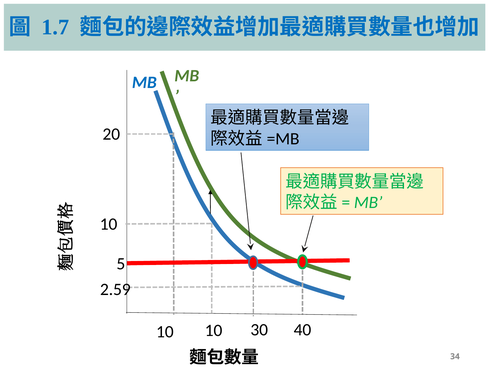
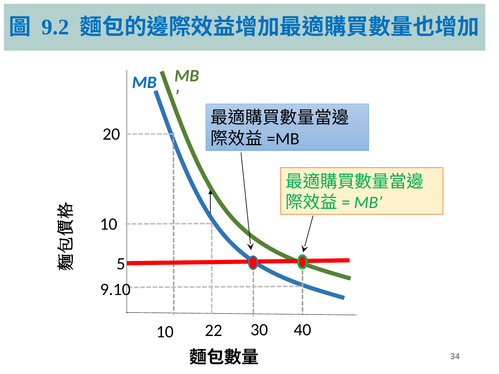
1.7: 1.7 -> 9.2
2.59: 2.59 -> 9.10
10 10: 10 -> 22
